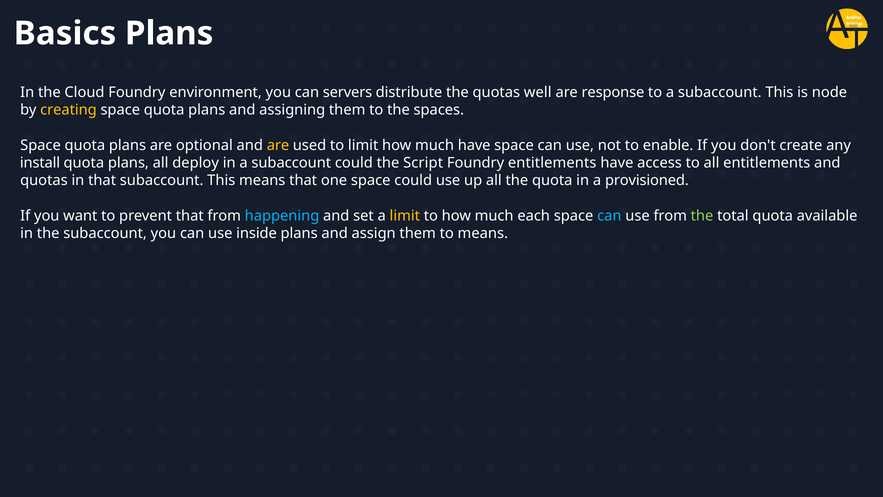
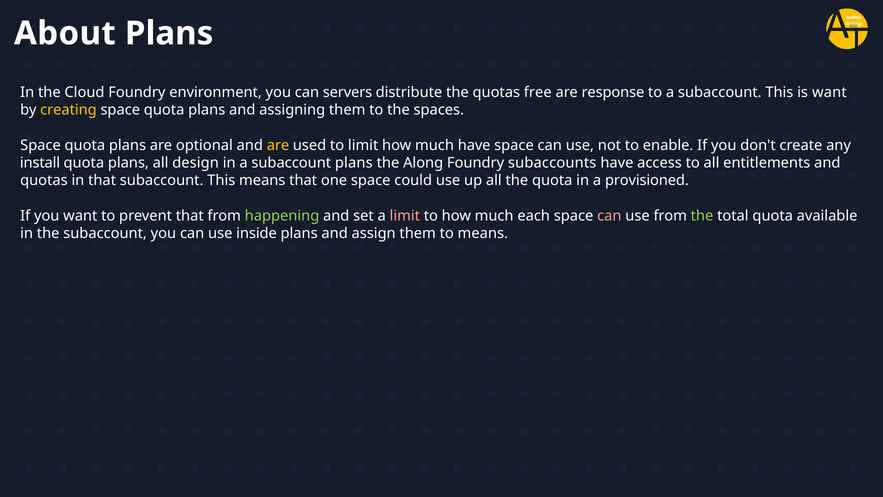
Basics: Basics -> About
well: well -> free
is node: node -> want
deploy: deploy -> design
subaccount could: could -> plans
Script: Script -> Along
Foundry entitlements: entitlements -> subaccounts
happening colour: light blue -> light green
limit at (405, 216) colour: yellow -> pink
can at (609, 216) colour: light blue -> pink
